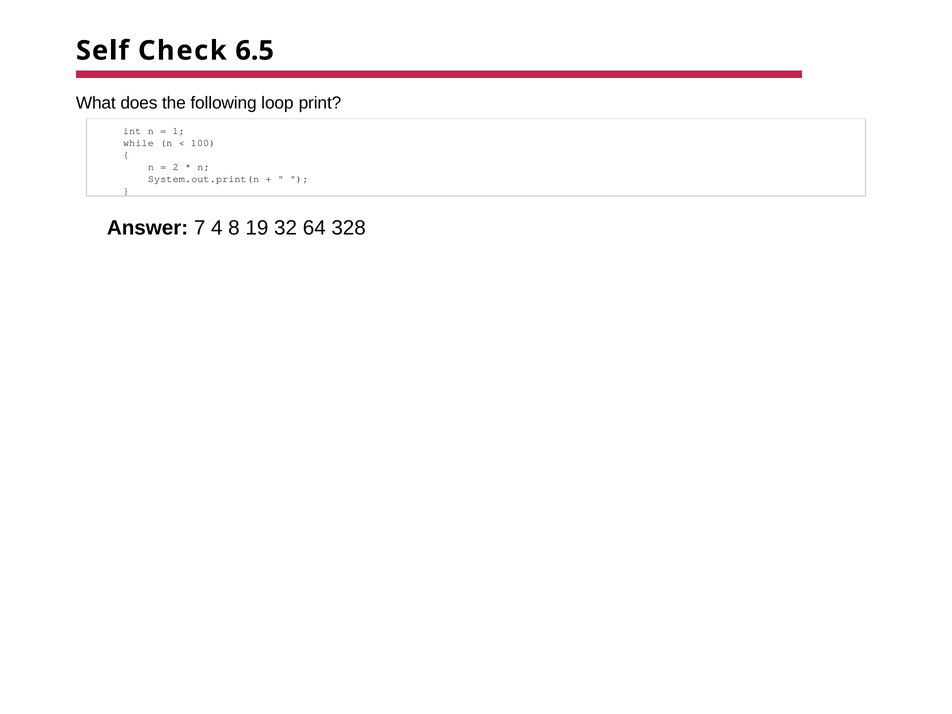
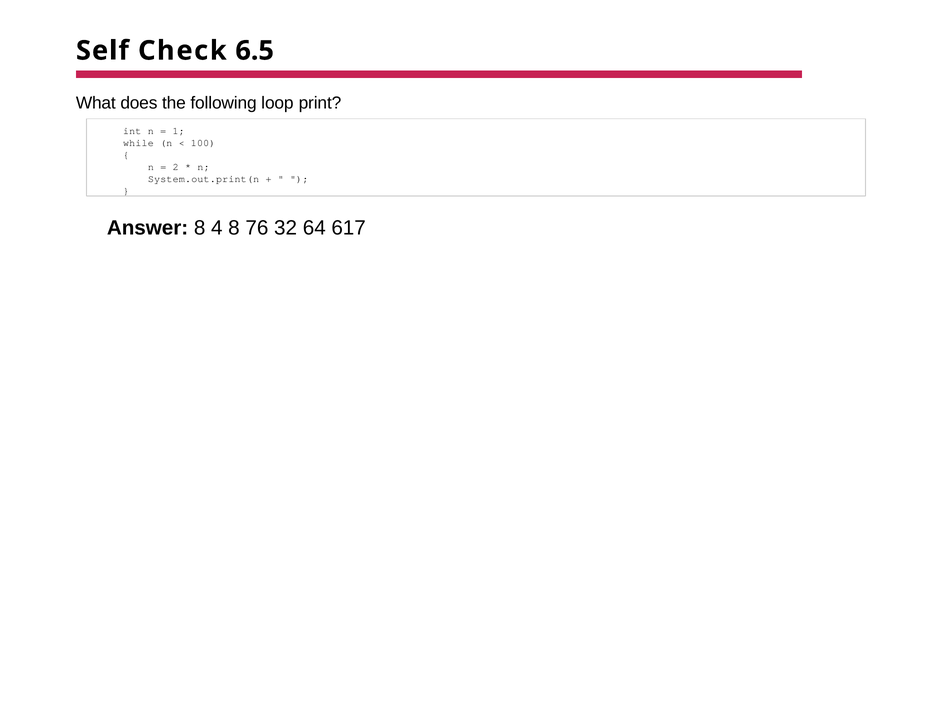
Answer 7: 7 -> 8
19: 19 -> 76
328: 328 -> 617
